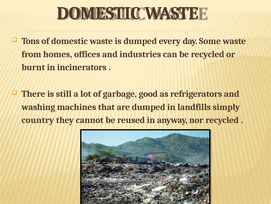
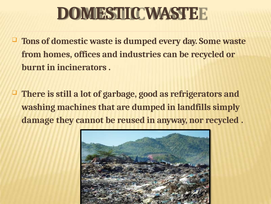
country: country -> damage
